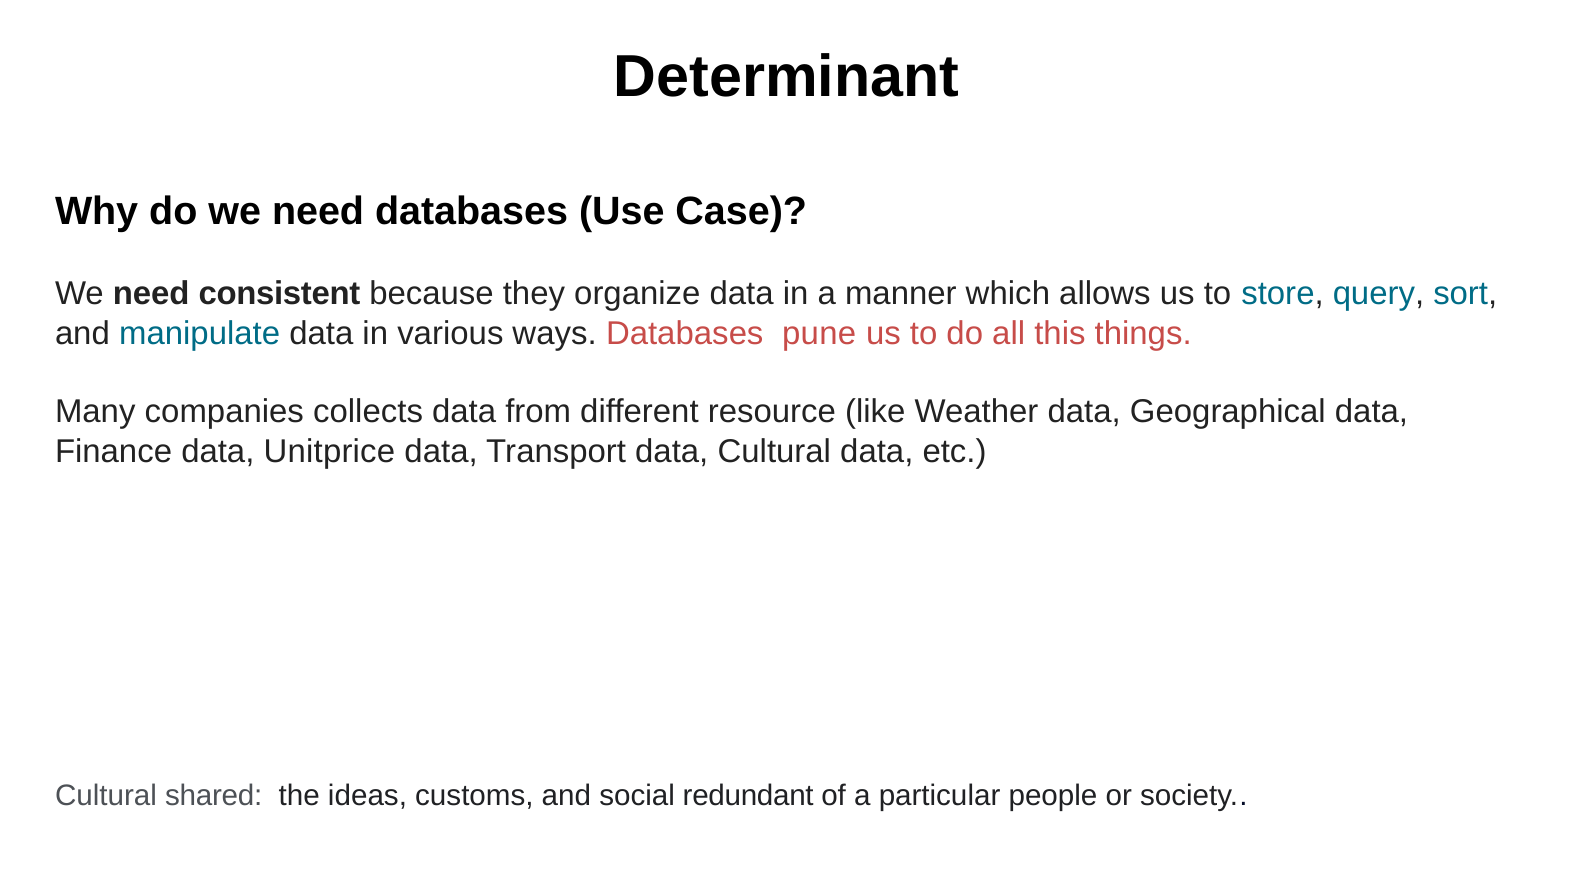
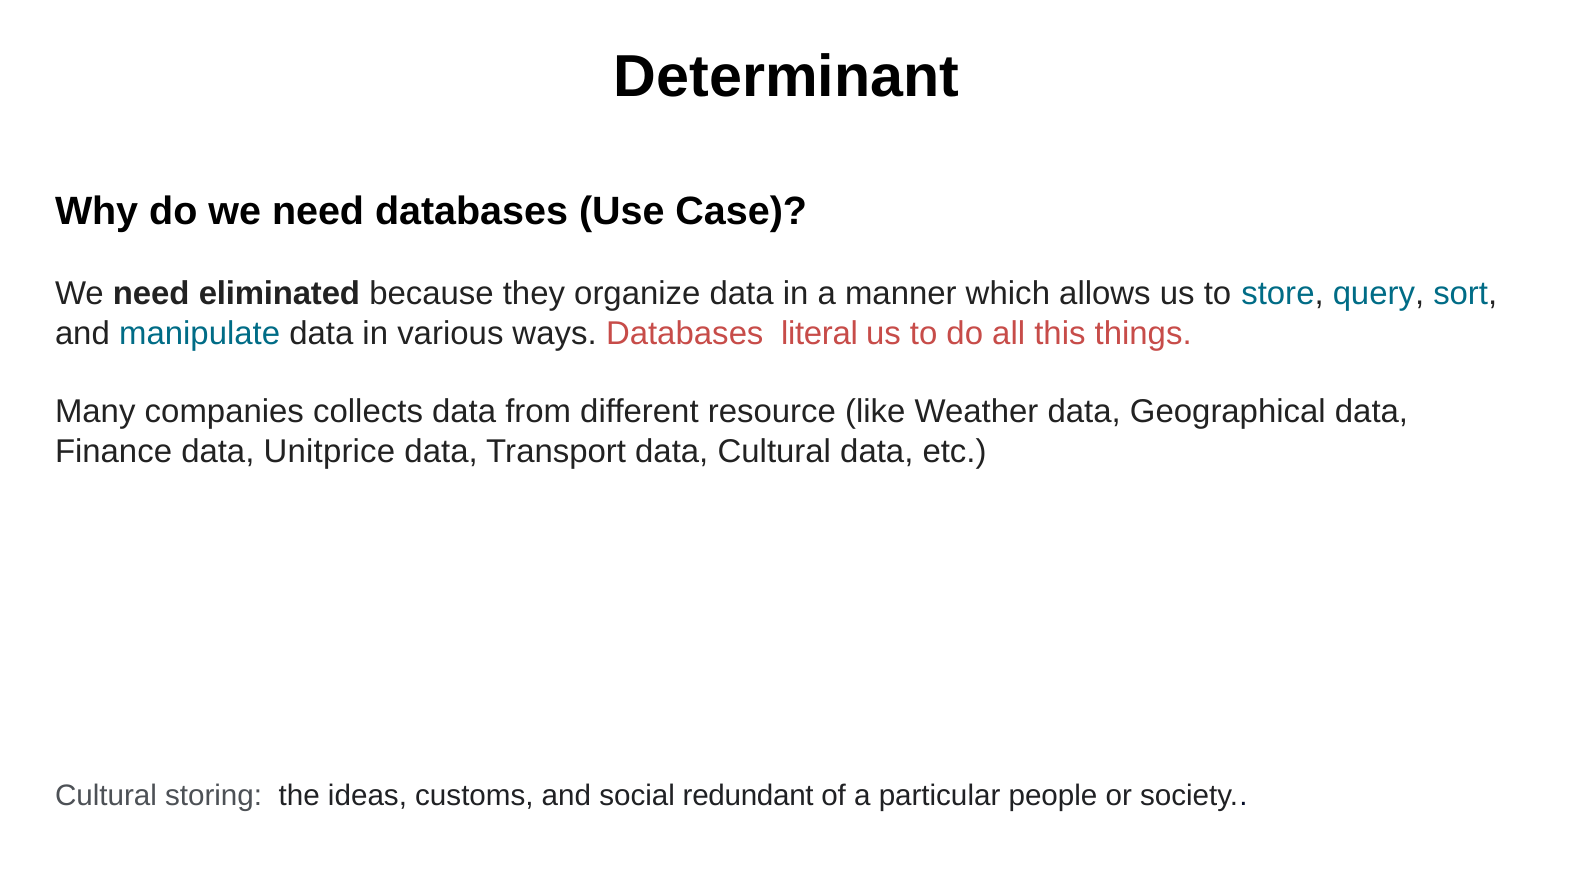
consistent: consistent -> eliminated
pune: pune -> literal
shared: shared -> storing
